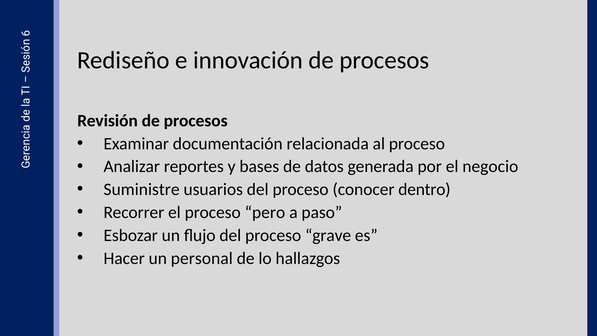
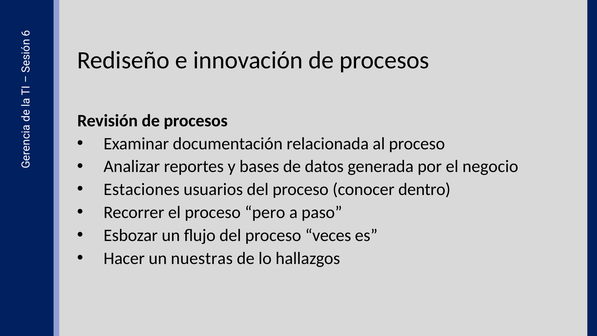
Suministre: Suministre -> Estaciones
grave: grave -> veces
personal: personal -> nuestras
